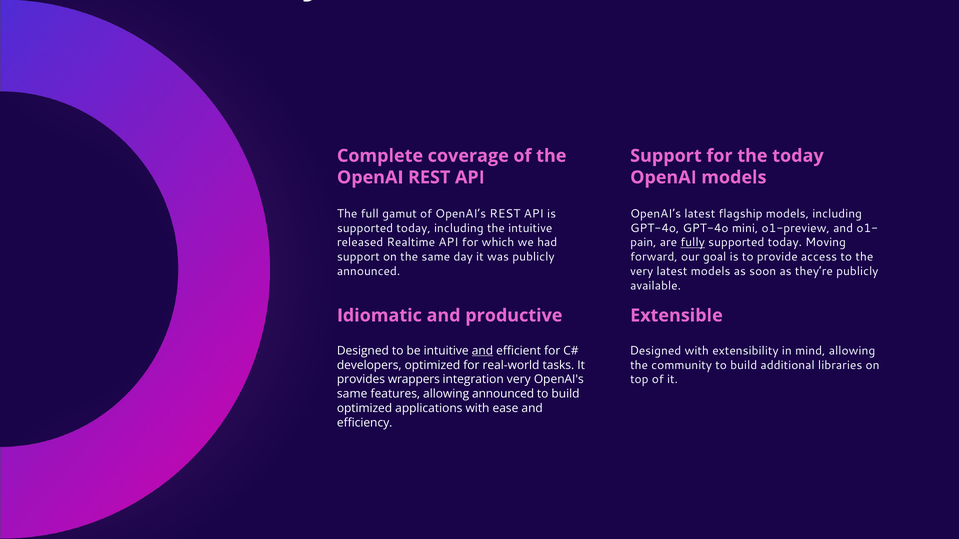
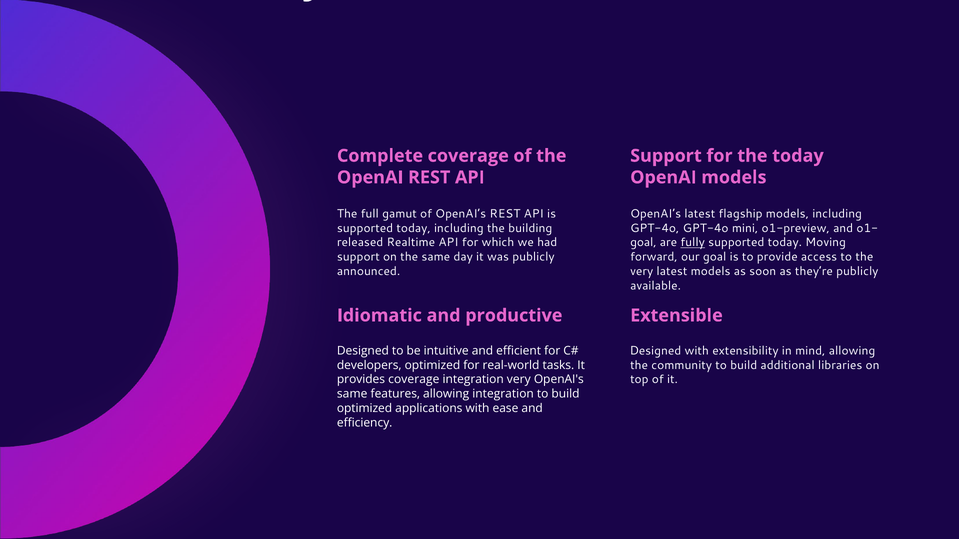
the intuitive: intuitive -> building
pain at (643, 243): pain -> goal
and at (482, 351) underline: present -> none
provides wrappers: wrappers -> coverage
allowing announced: announced -> integration
